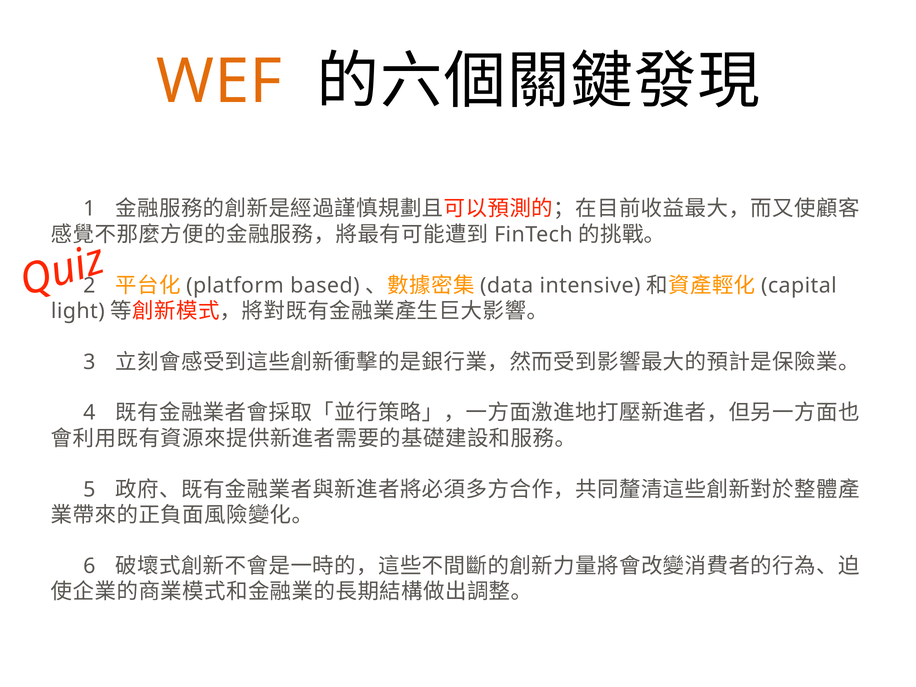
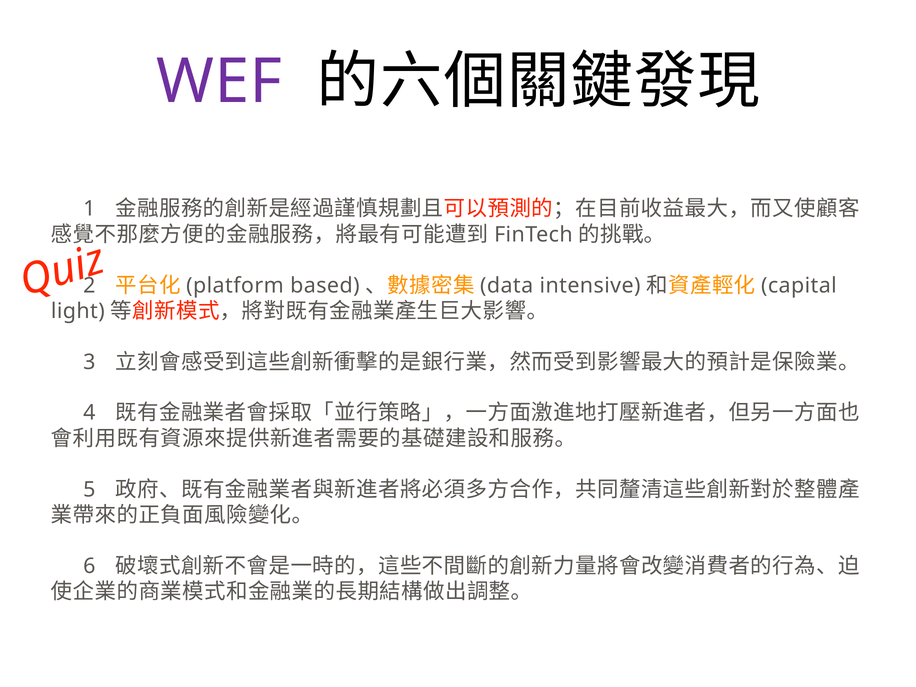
WEF colour: orange -> purple
